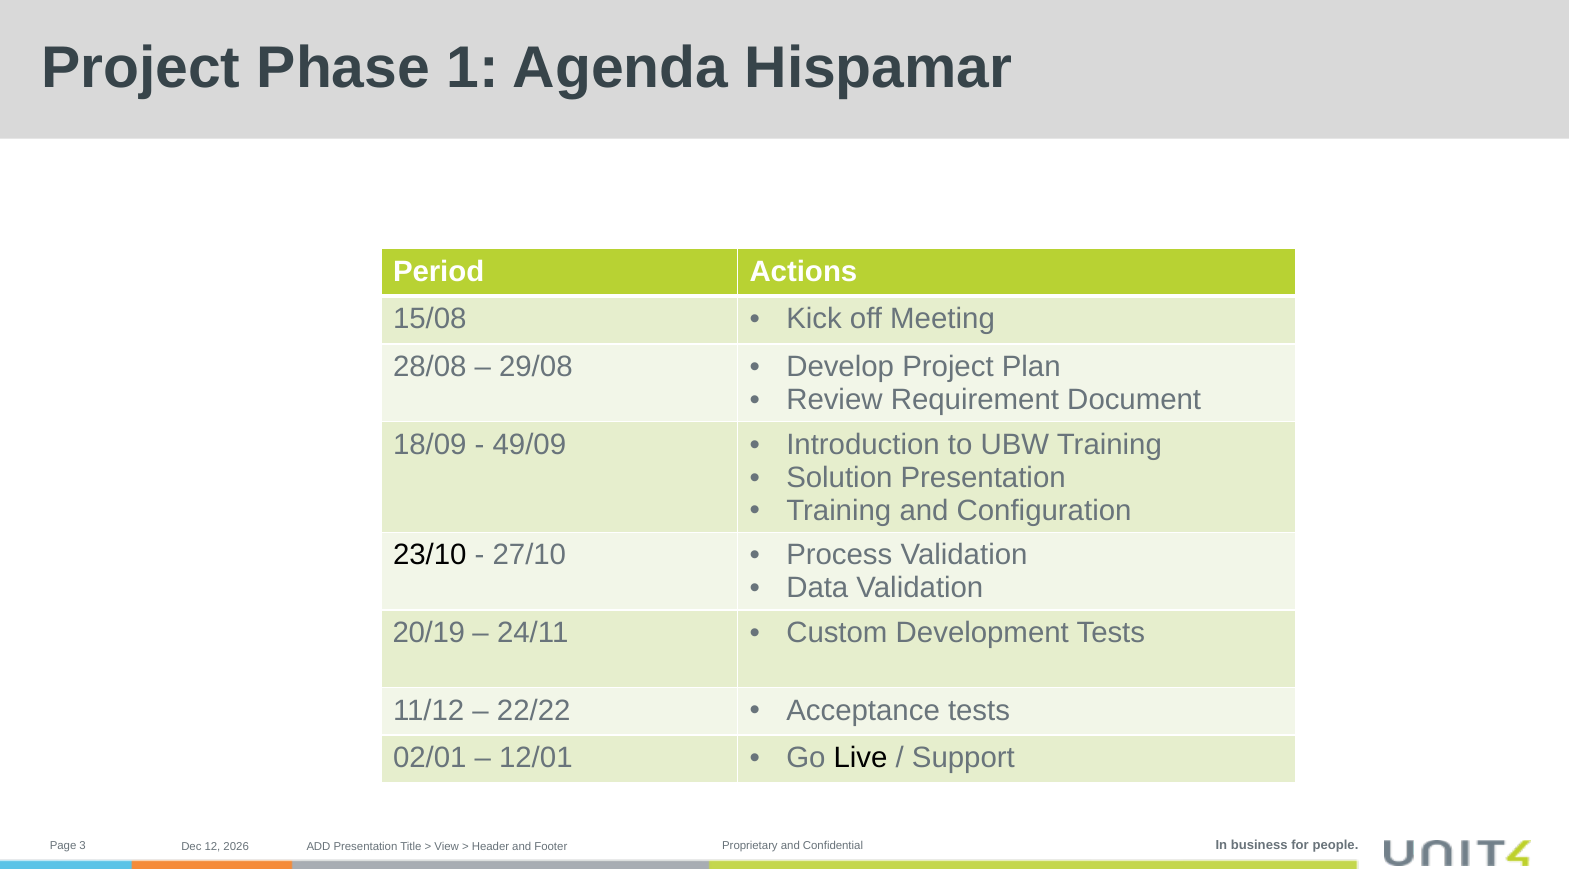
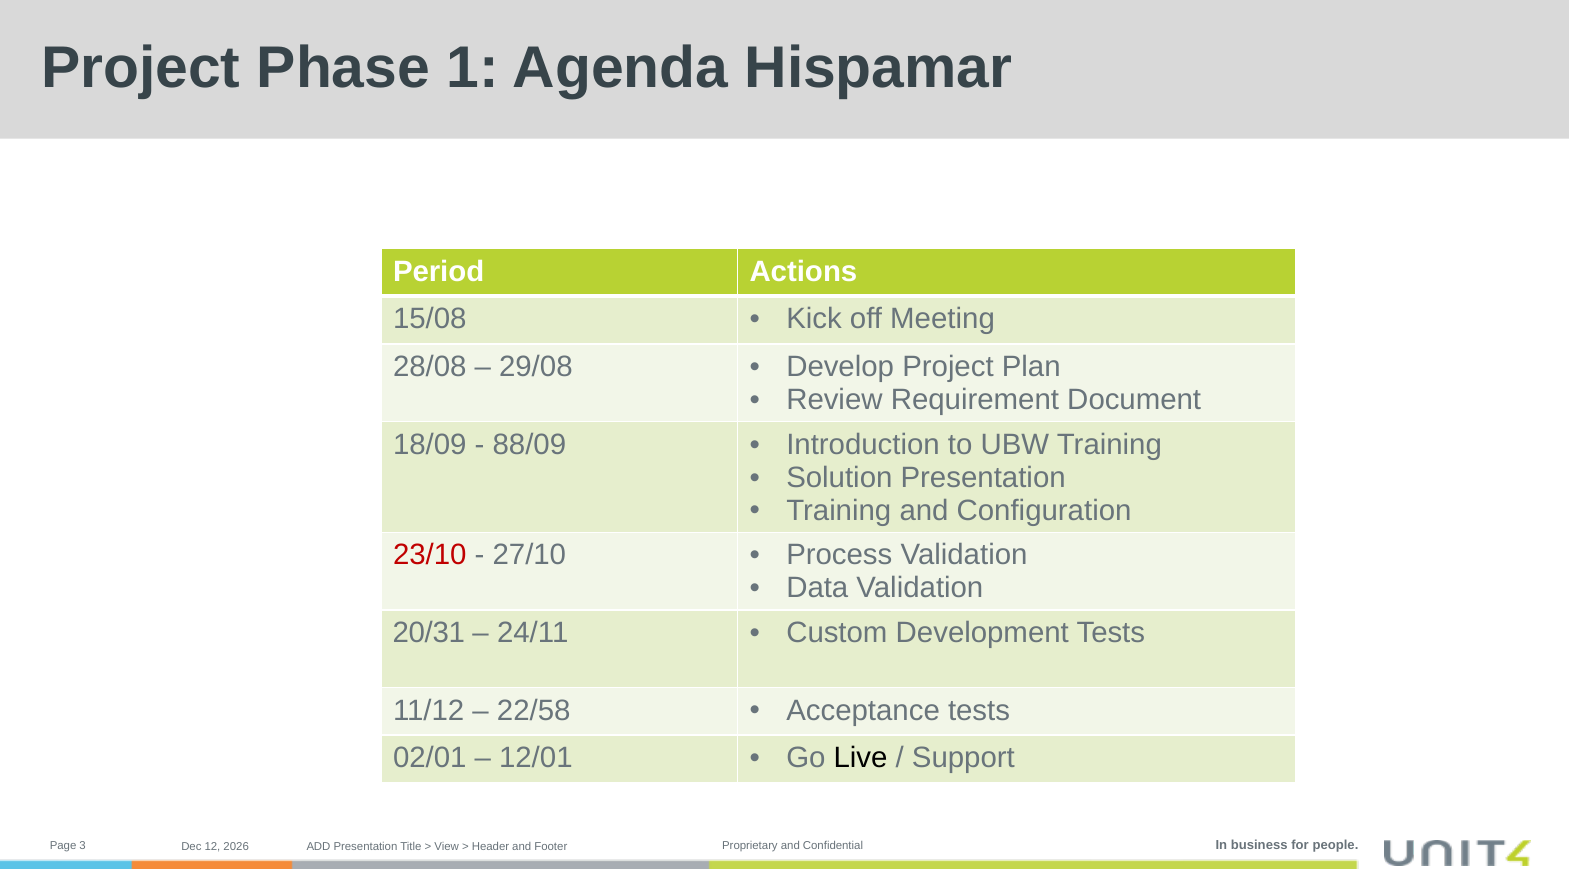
49/09: 49/09 -> 88/09
23/10 colour: black -> red
20/19: 20/19 -> 20/31
22/22: 22/22 -> 22/58
